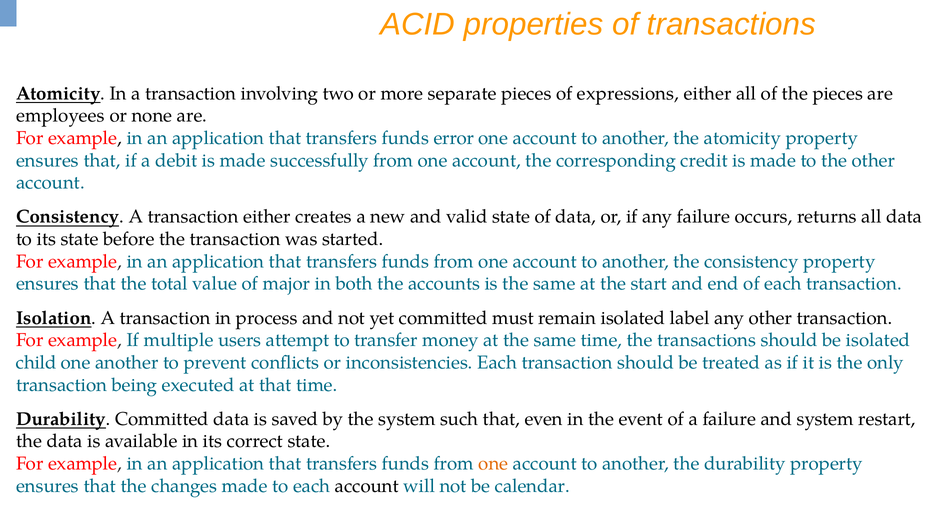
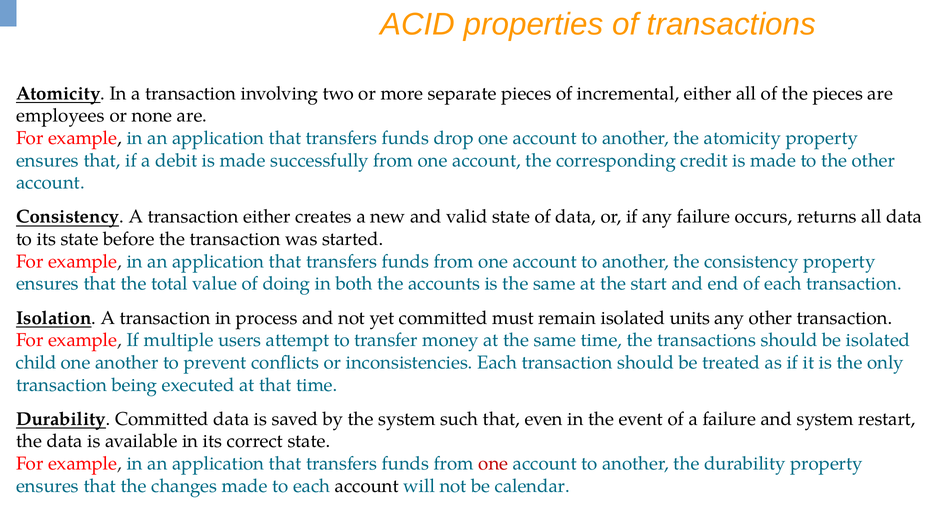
expressions: expressions -> incremental
error: error -> drop
major: major -> doing
label: label -> units
one at (493, 464) colour: orange -> red
